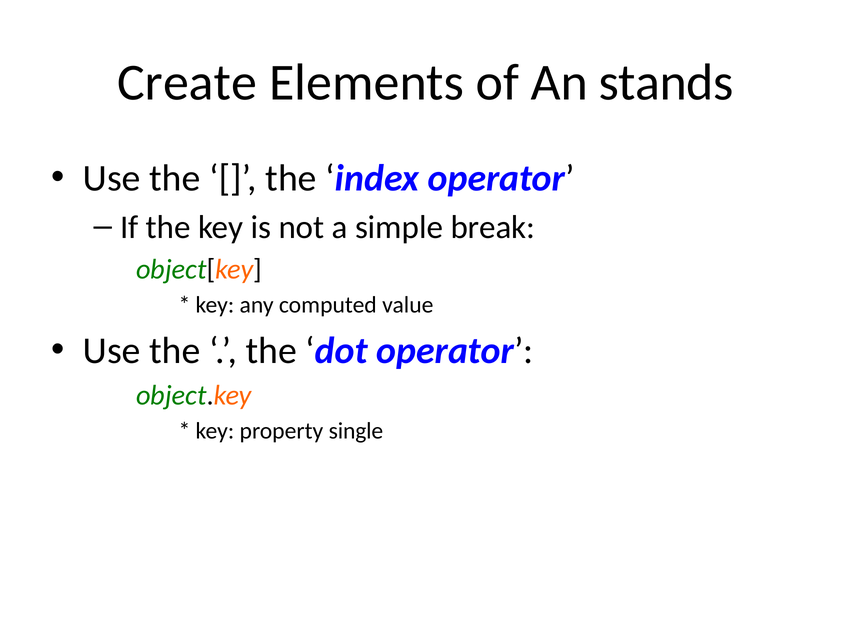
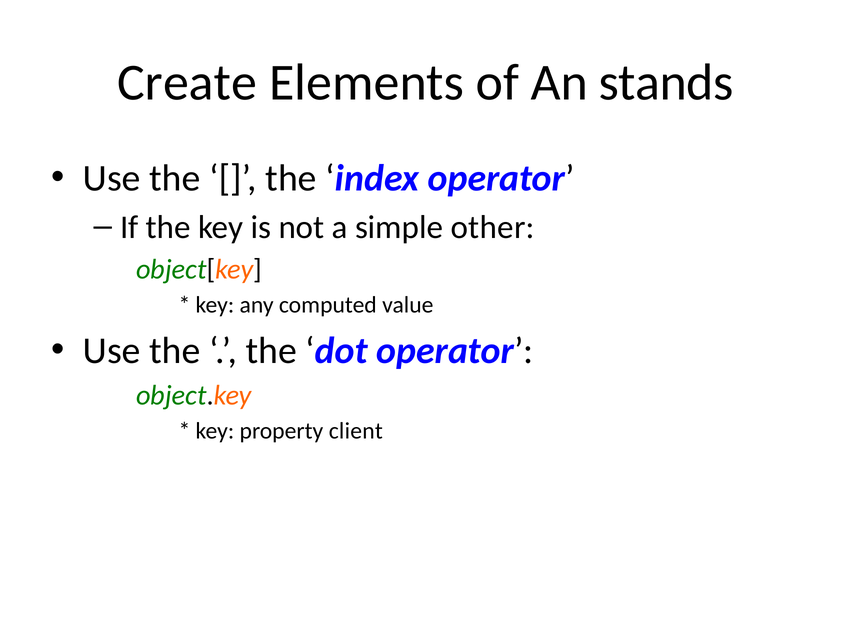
break: break -> other
single: single -> client
